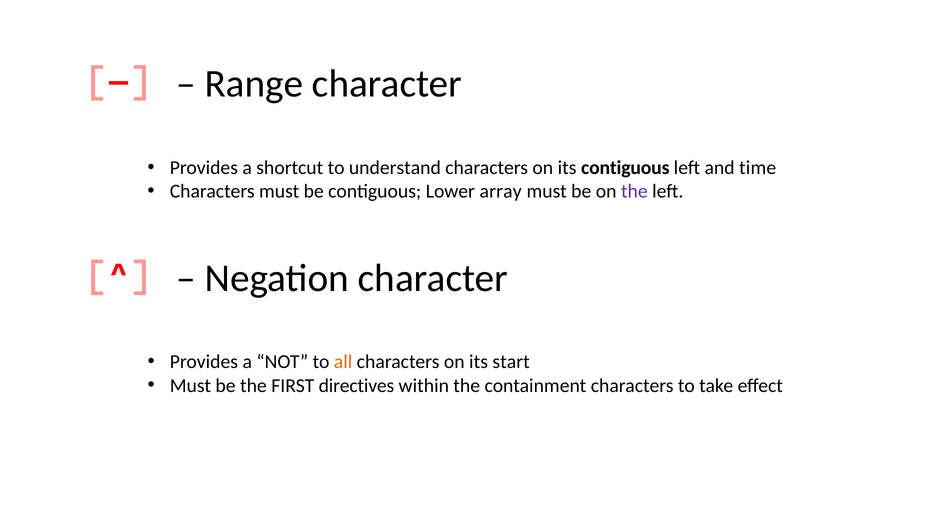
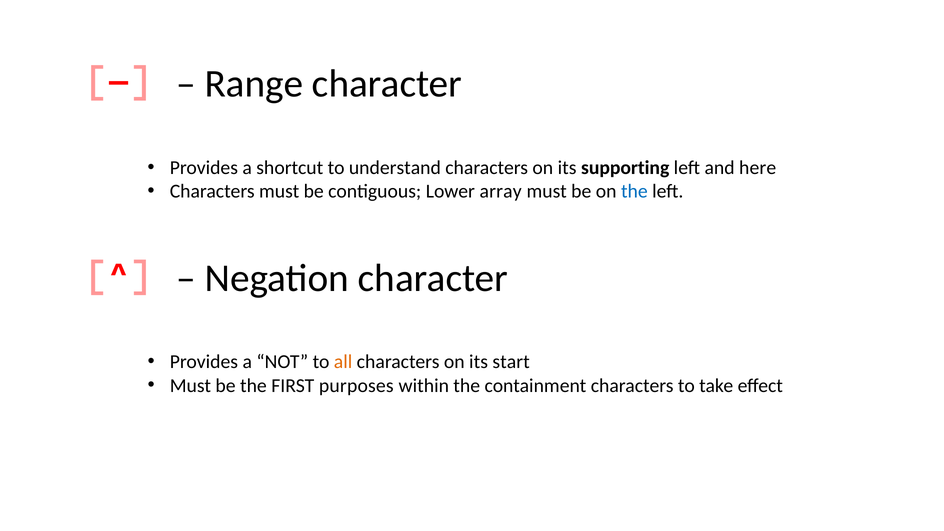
its contiguous: contiguous -> supporting
time: time -> here
the at (634, 191) colour: purple -> blue
directives: directives -> purposes
